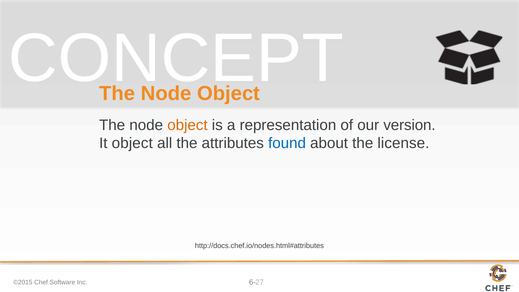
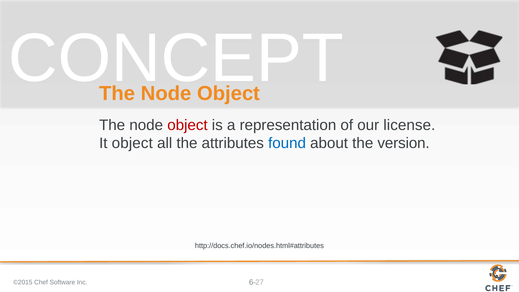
object at (187, 125) colour: orange -> red
version: version -> license
license: license -> version
